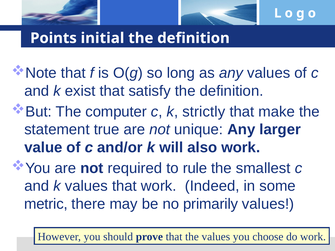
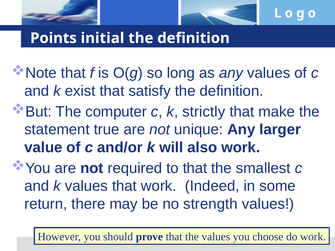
to rule: rule -> that
metric: metric -> return
primarily: primarily -> strength
